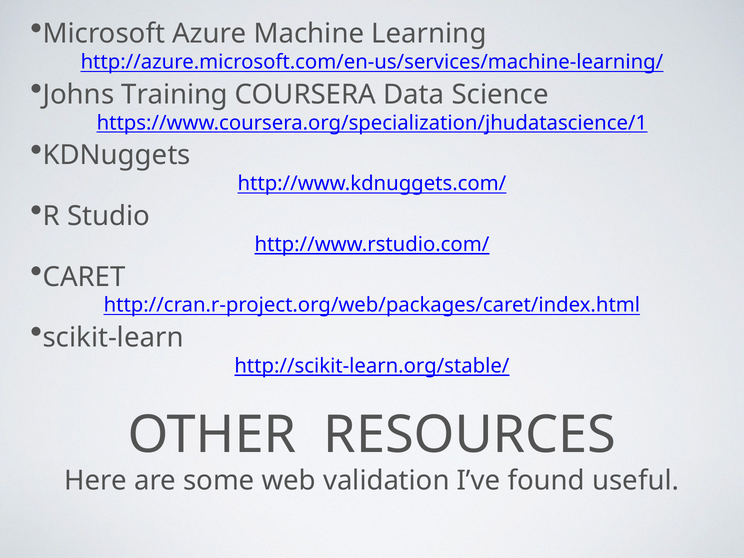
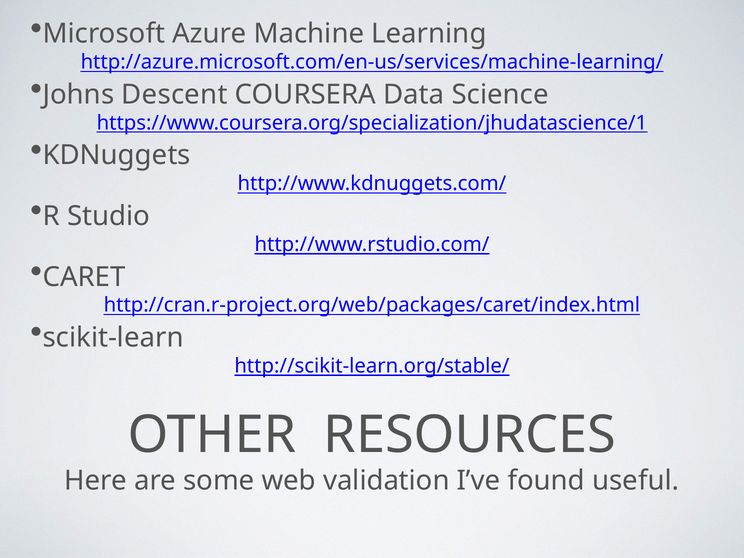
Training: Training -> Descent
